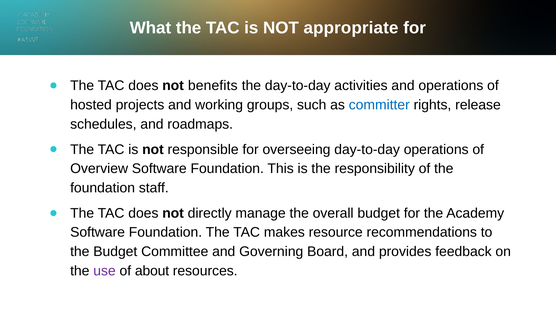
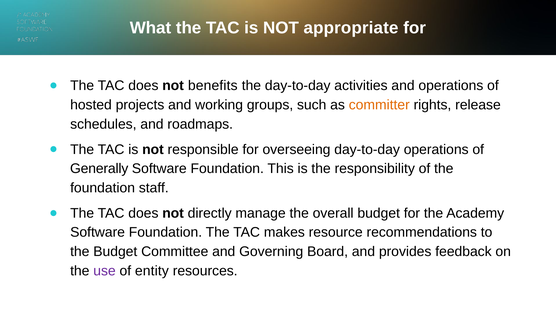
committer colour: blue -> orange
Overview: Overview -> Generally
about: about -> entity
